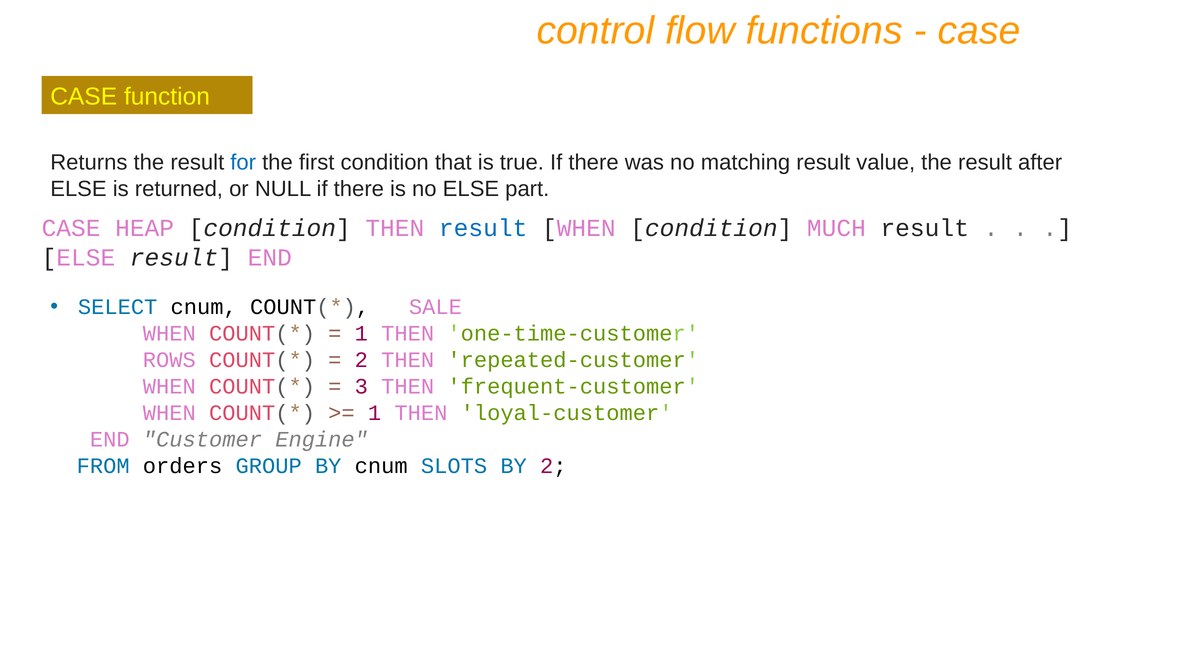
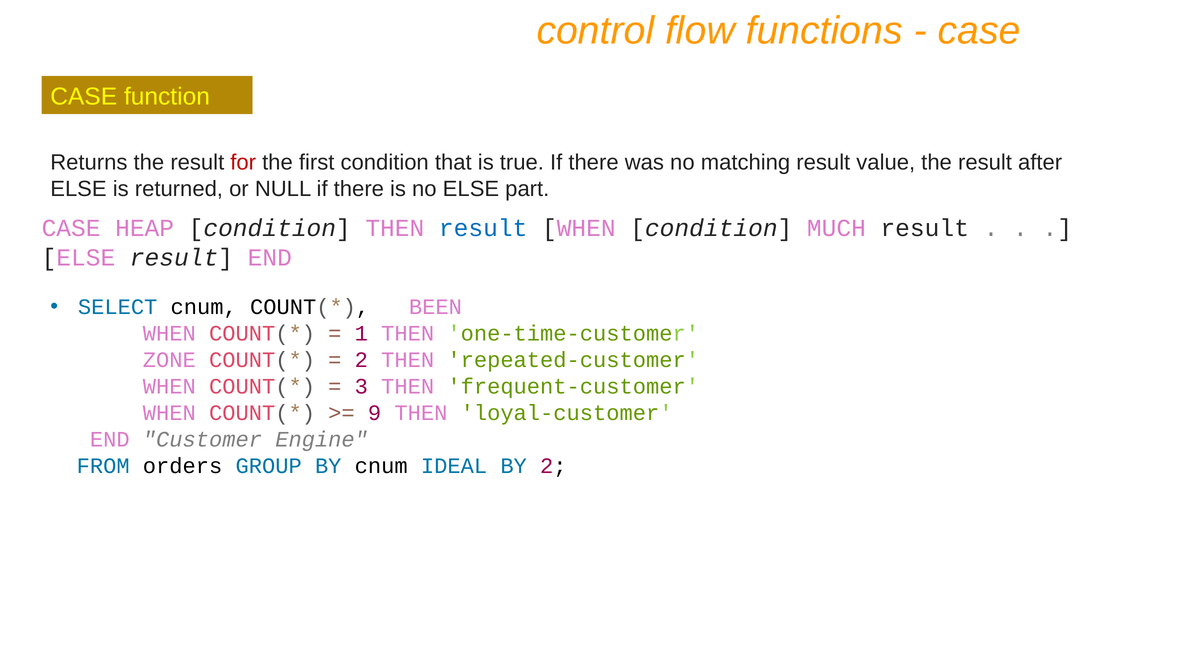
for colour: blue -> red
SALE: SALE -> BEEN
ROWS: ROWS -> ZONE
1 at (375, 413): 1 -> 9
SLOTS: SLOTS -> IDEAL
